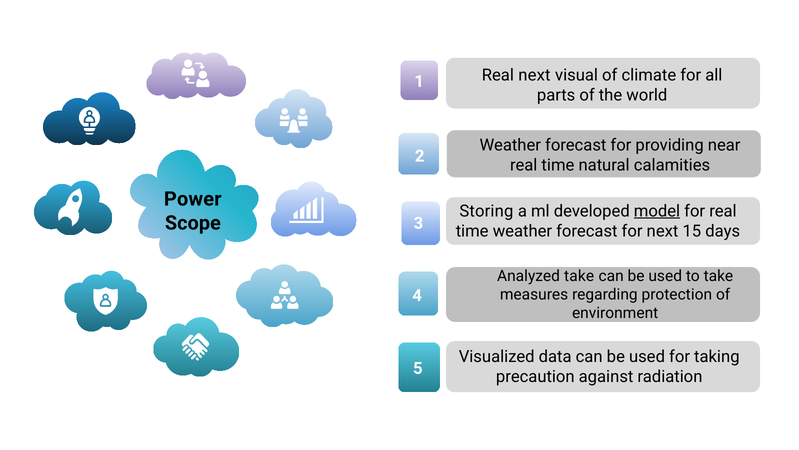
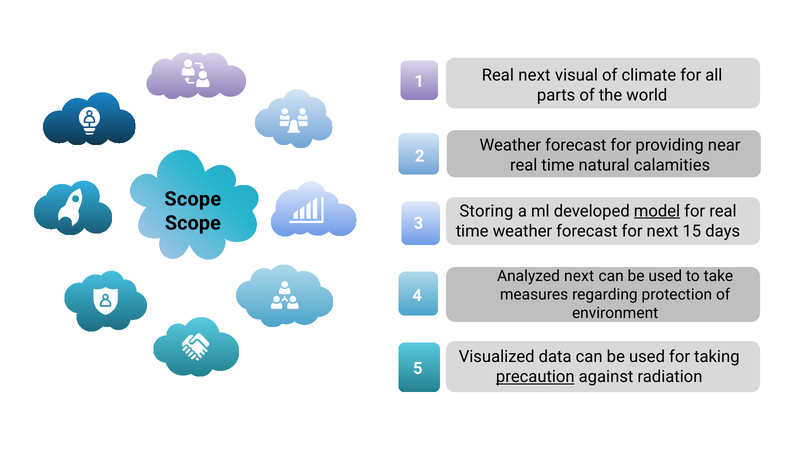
Power at (193, 199): Power -> Scope
Analyzed take: take -> next
precaution underline: none -> present
